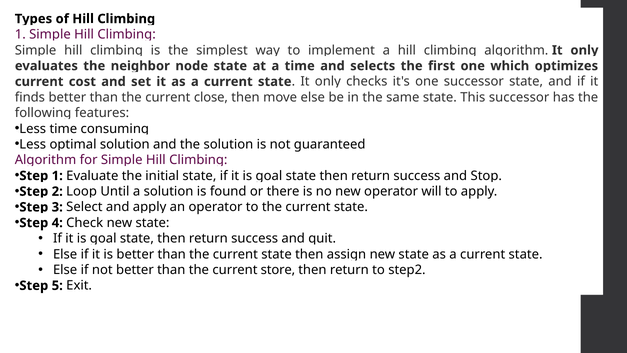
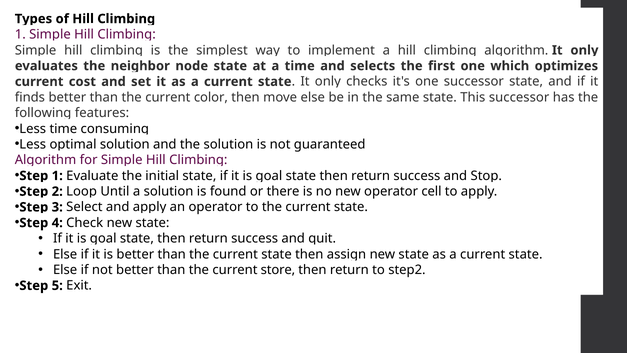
close: close -> color
will: will -> cell
